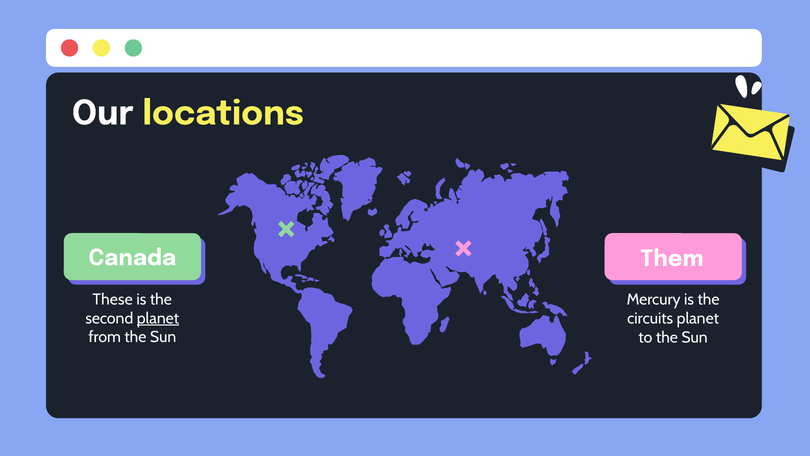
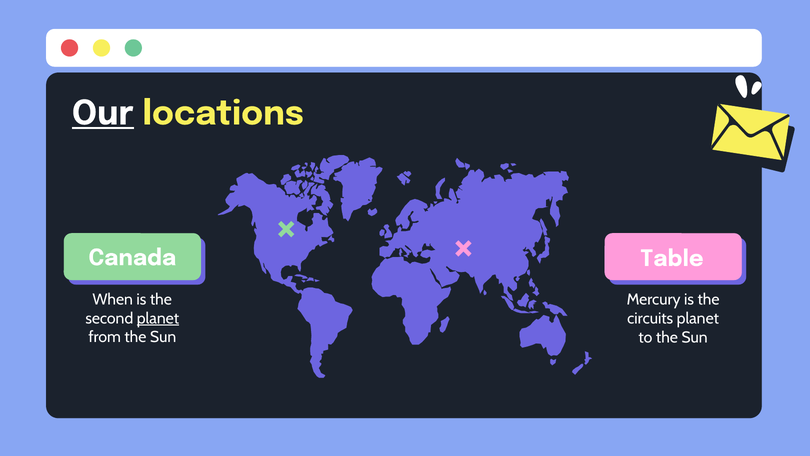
Our underline: none -> present
Them: Them -> Table
These: These -> When
